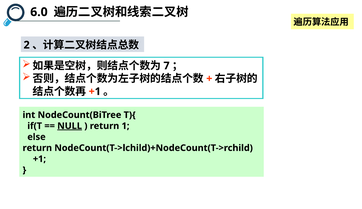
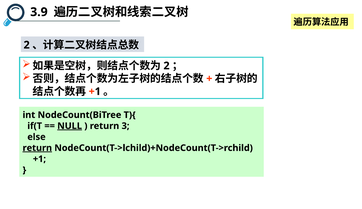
6.0: 6.0 -> 3.9
7 at (167, 66): 7 -> 2
1: 1 -> 3
return at (37, 148) underline: none -> present
